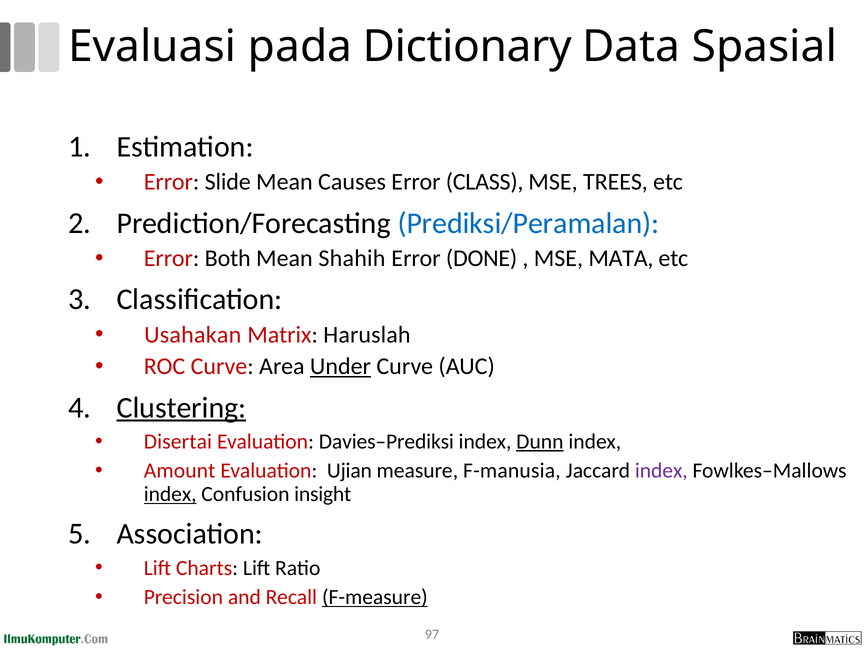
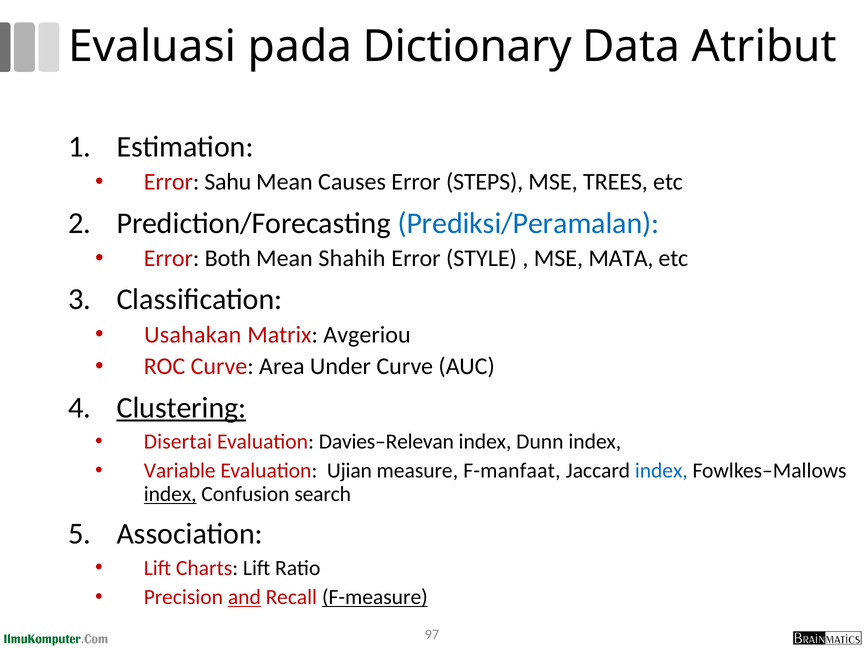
Spasial: Spasial -> Atribut
Slide: Slide -> Sahu
CLASS: CLASS -> STEPS
DONE: DONE -> STYLE
Haruslah: Haruslah -> Avgeriou
Under underline: present -> none
Davies–Prediksi: Davies–Prediksi -> Davies–Relevan
Dunn underline: present -> none
Amount: Amount -> Variable
F-manusia: F-manusia -> F-manfaat
index at (661, 471) colour: purple -> blue
insight: insight -> search
and underline: none -> present
